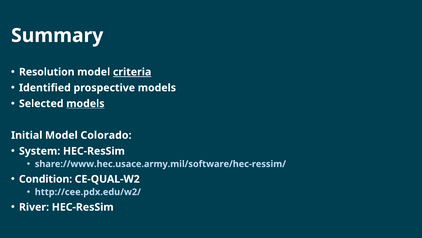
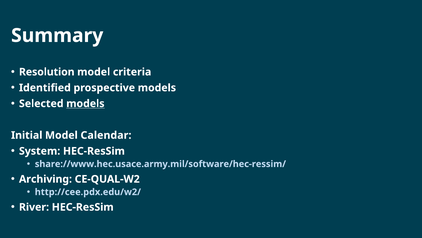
criteria underline: present -> none
Colorado: Colorado -> Calendar
Condition: Condition -> Archiving
